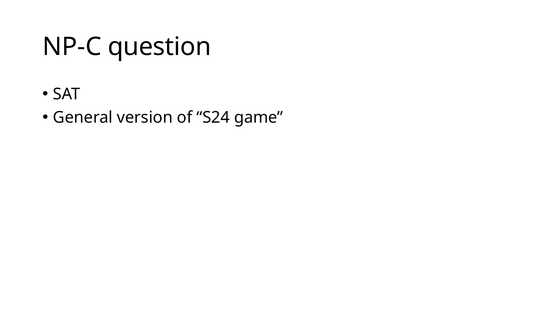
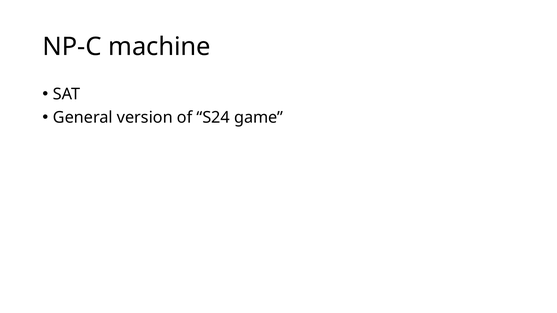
question: question -> machine
